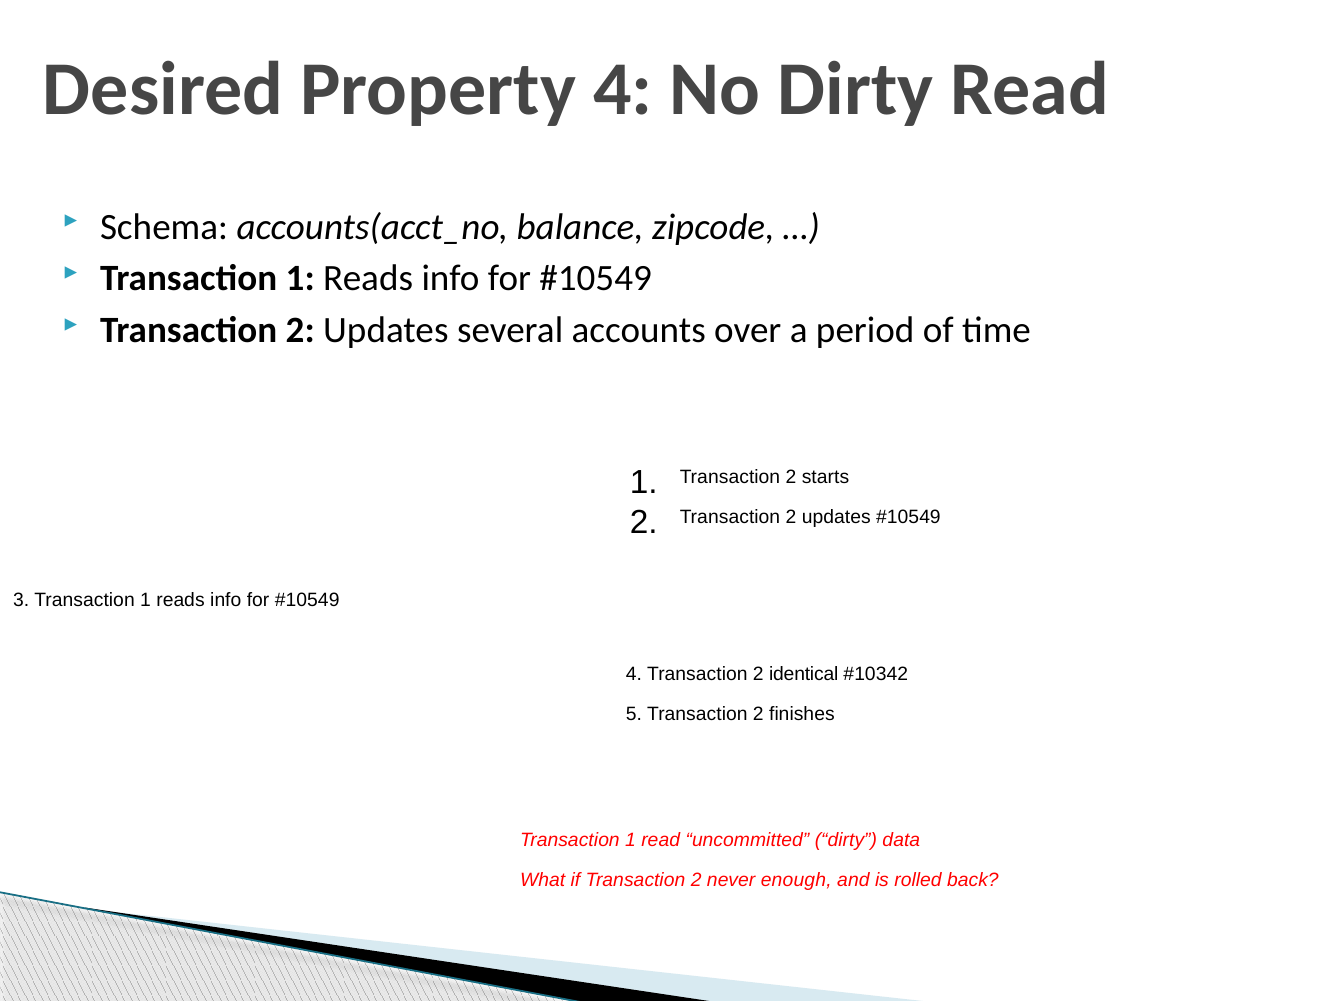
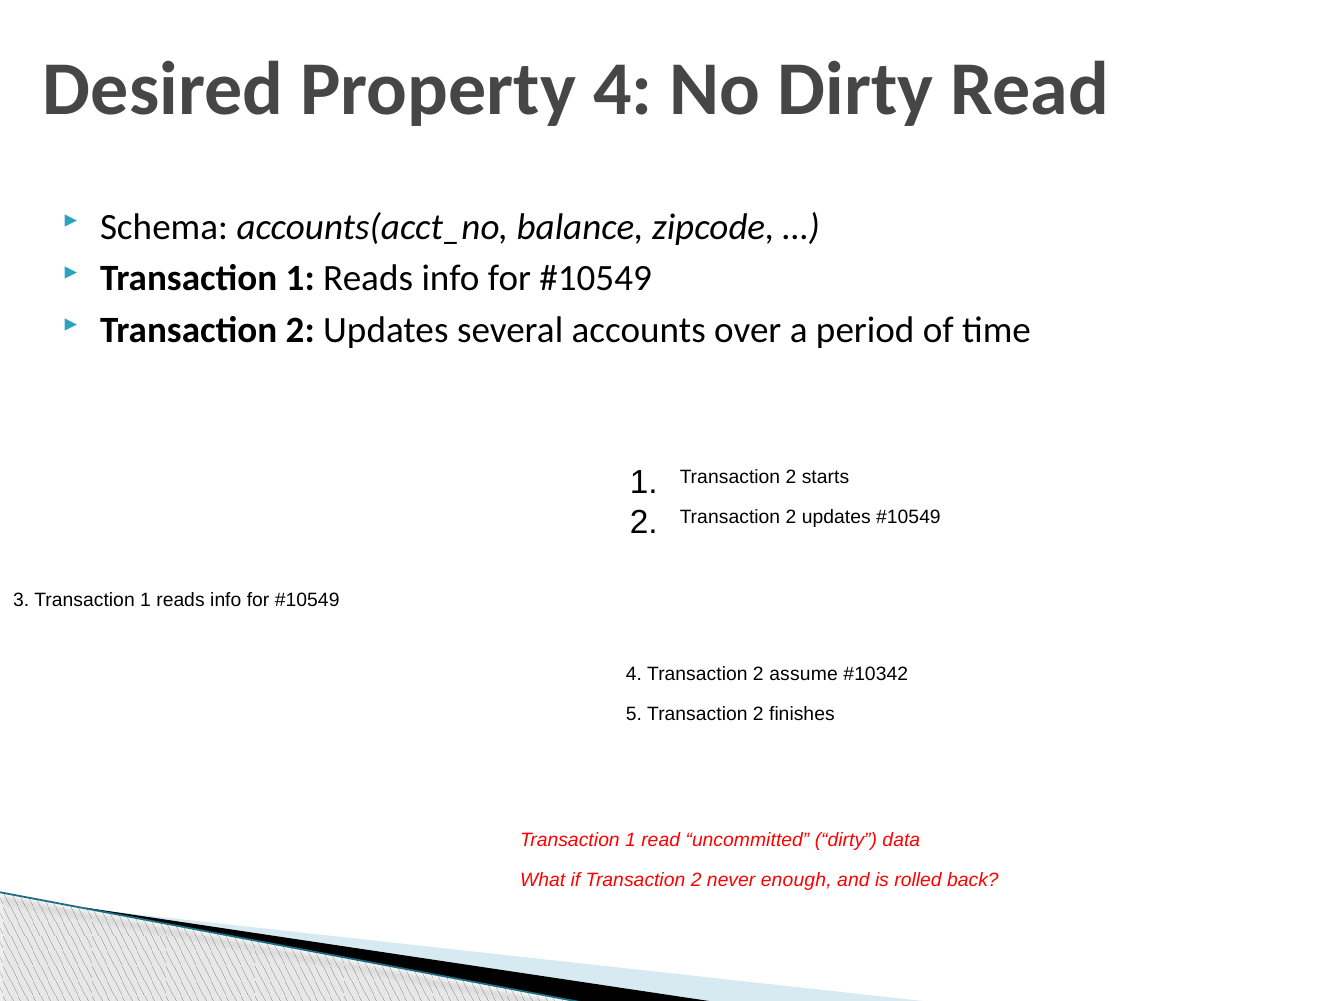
identical: identical -> assume
